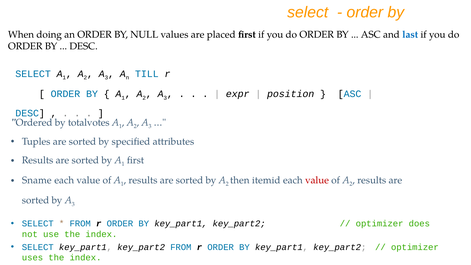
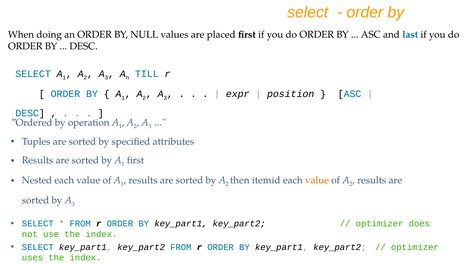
totalvotes: totalvotes -> operation
Sname: Sname -> Nested
value at (317, 180) colour: red -> orange
